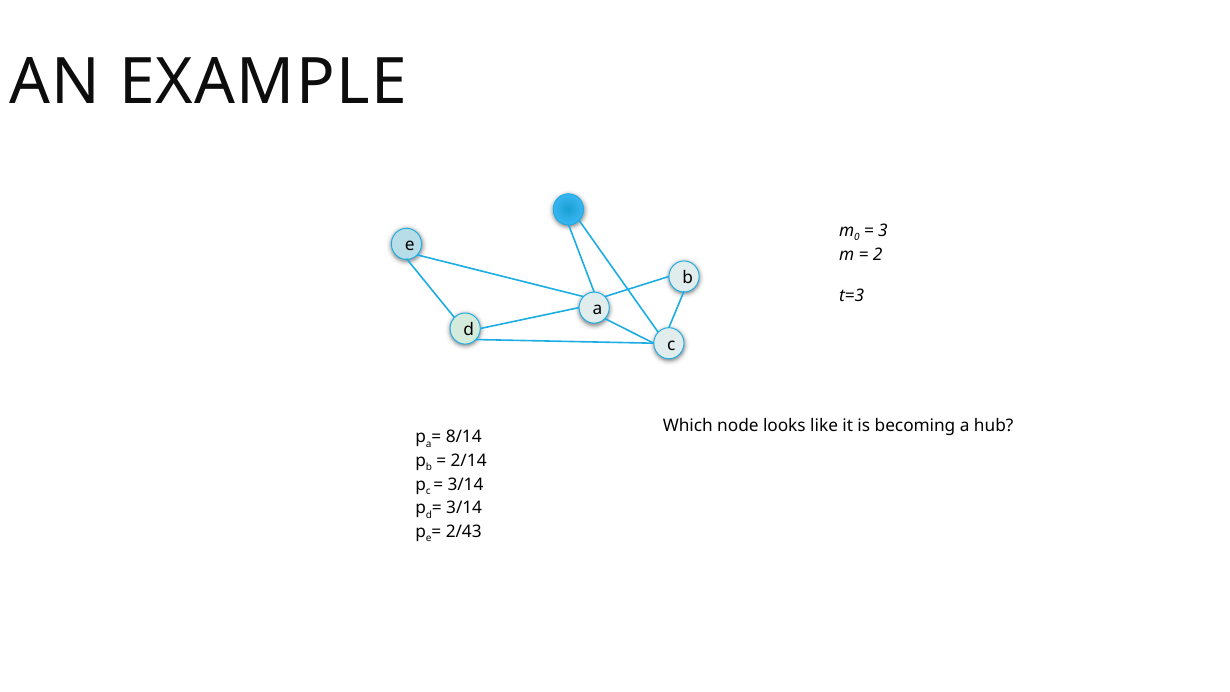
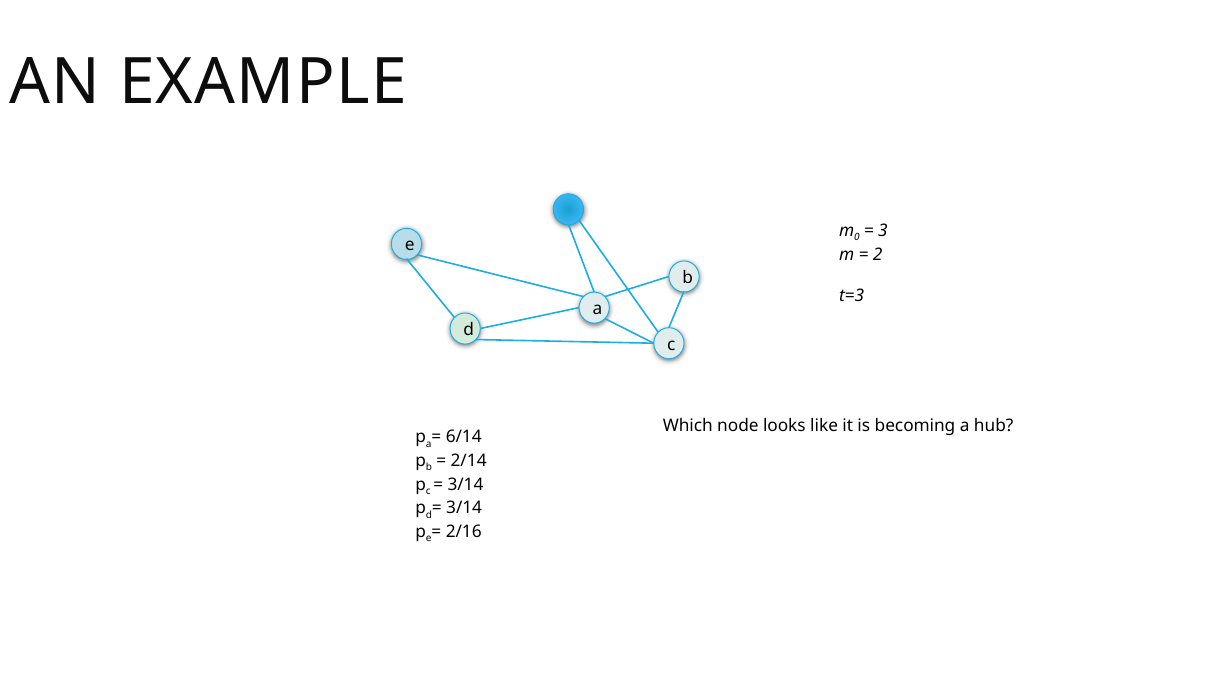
8/14: 8/14 -> 6/14
2/43: 2/43 -> 2/16
